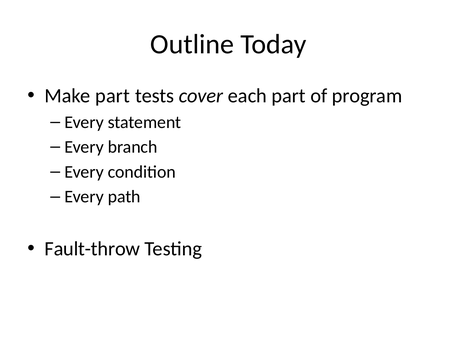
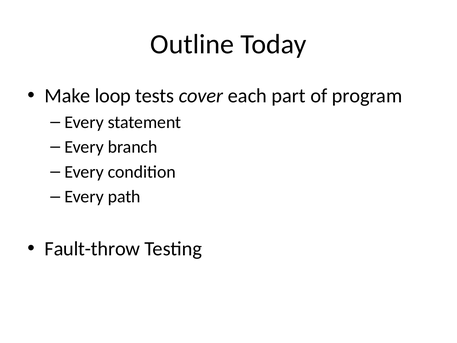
Make part: part -> loop
